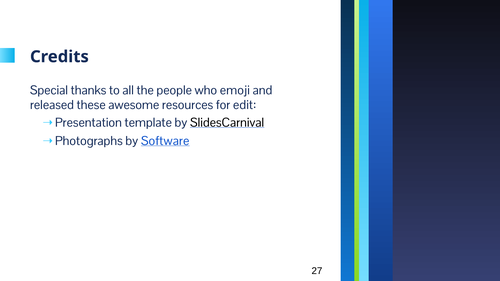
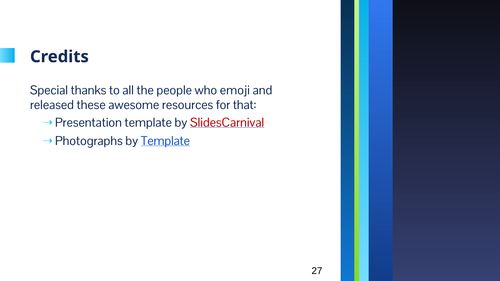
edit: edit -> that
SlidesCarnival colour: black -> red
by Software: Software -> Template
